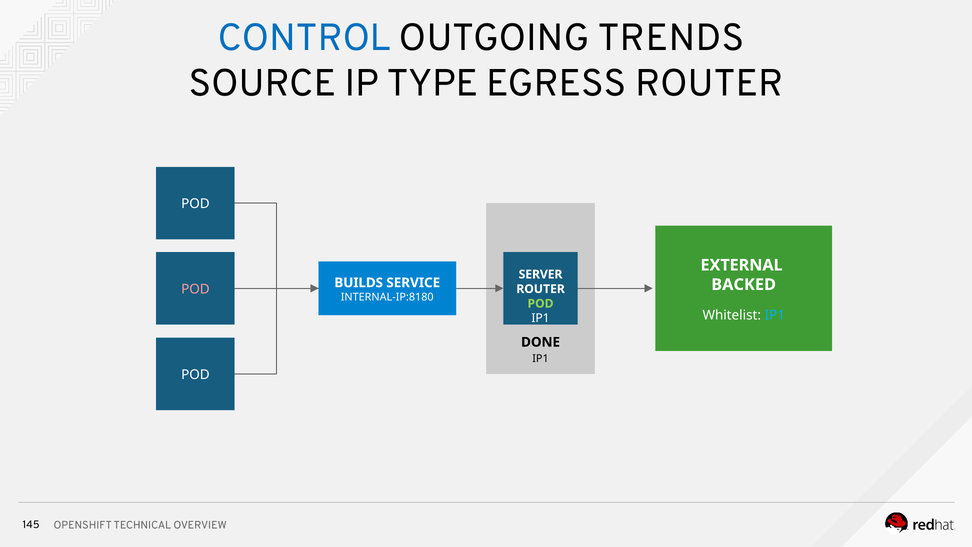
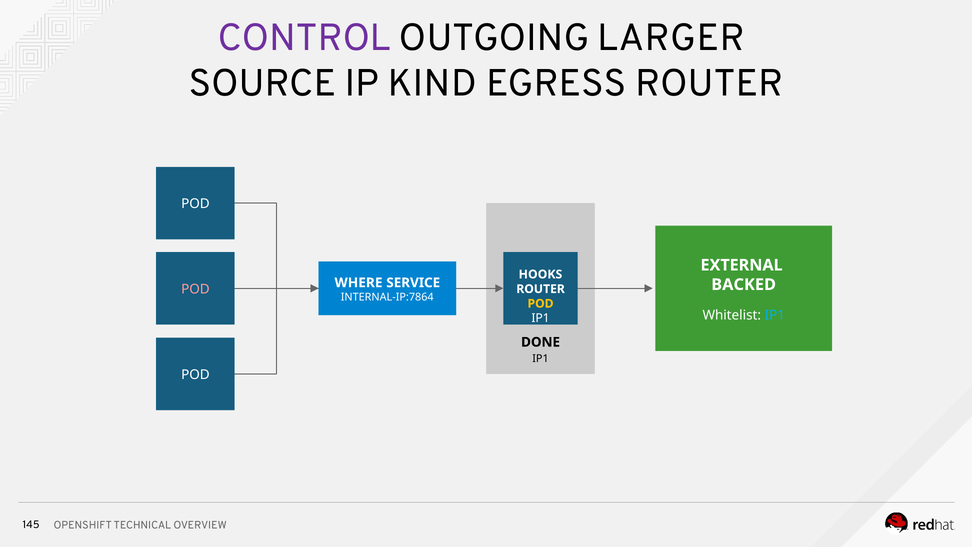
CONTROL colour: blue -> purple
TRENDS: TRENDS -> LARGER
TYPE: TYPE -> KIND
SERVER: SERVER -> HOOKS
BUILDS: BUILDS -> WHERE
INTERNAL-IP:8180: INTERNAL-IP:8180 -> INTERNAL-IP:7864
POD at (541, 304) colour: light green -> yellow
